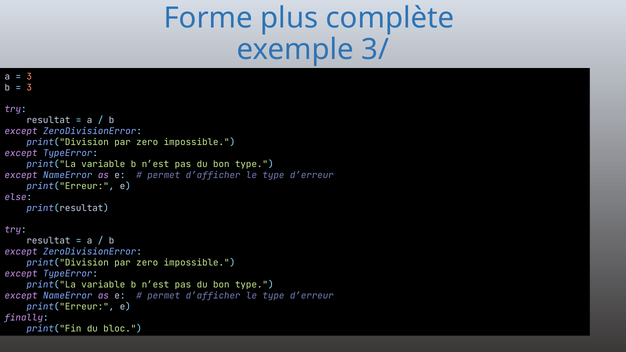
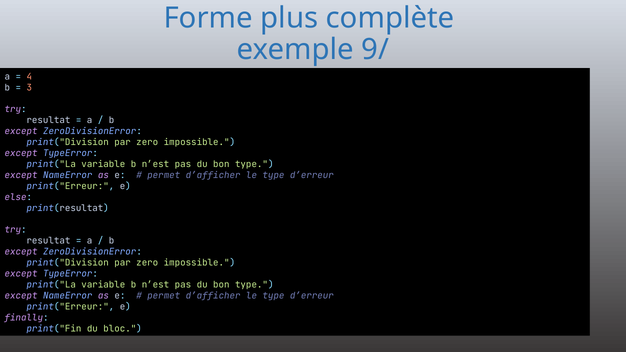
3/: 3/ -> 9/
3 at (29, 77): 3 -> 4
